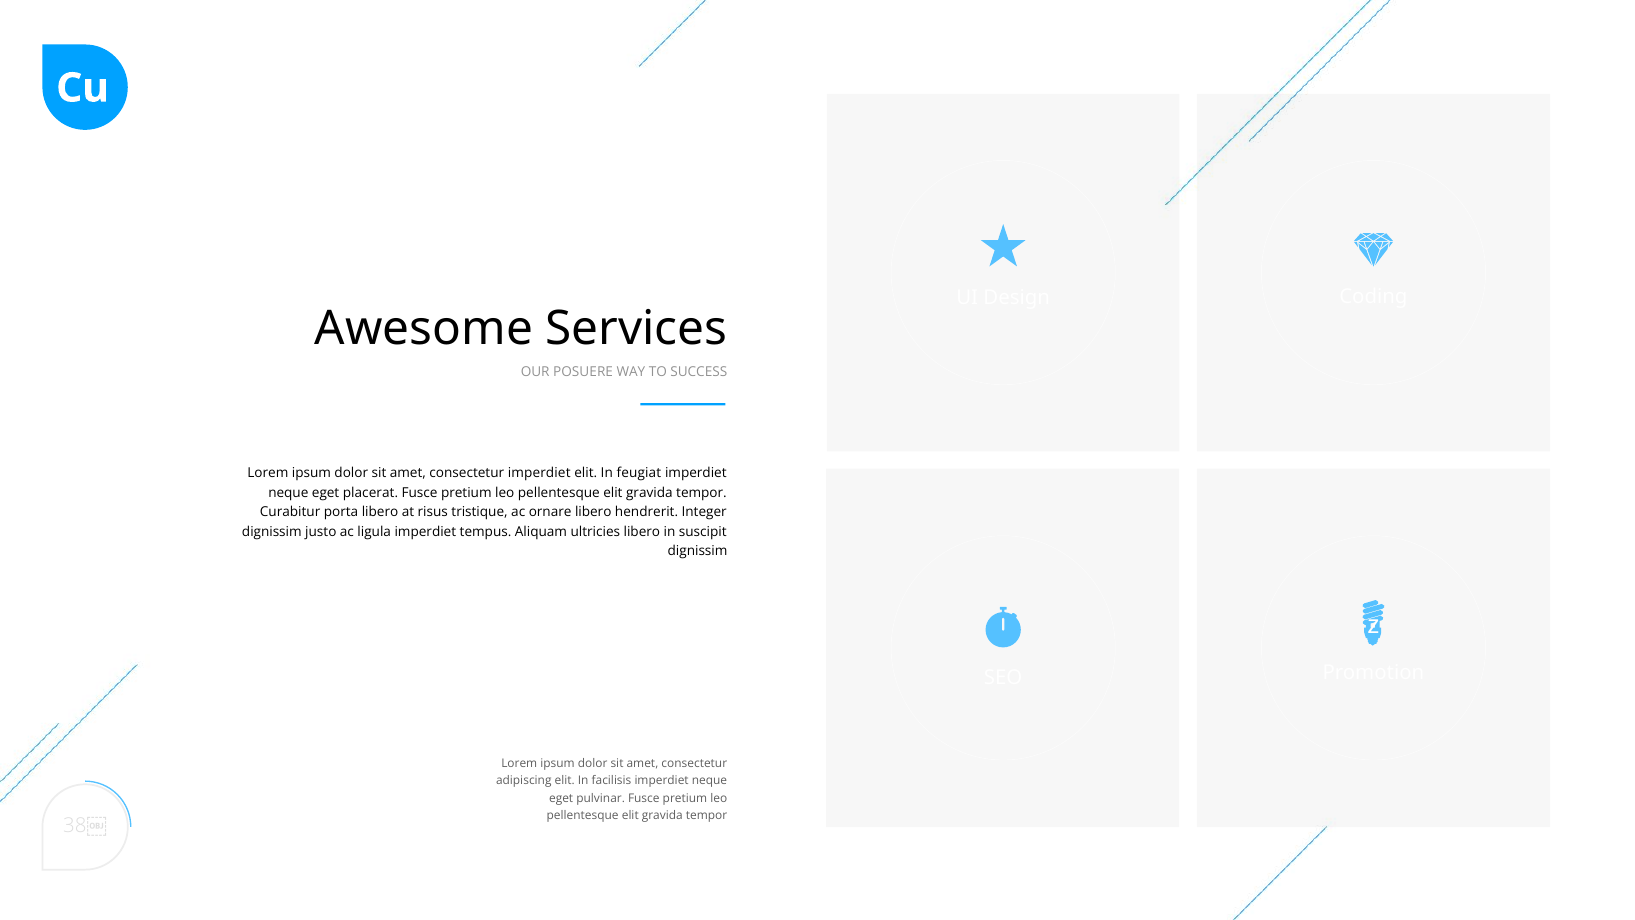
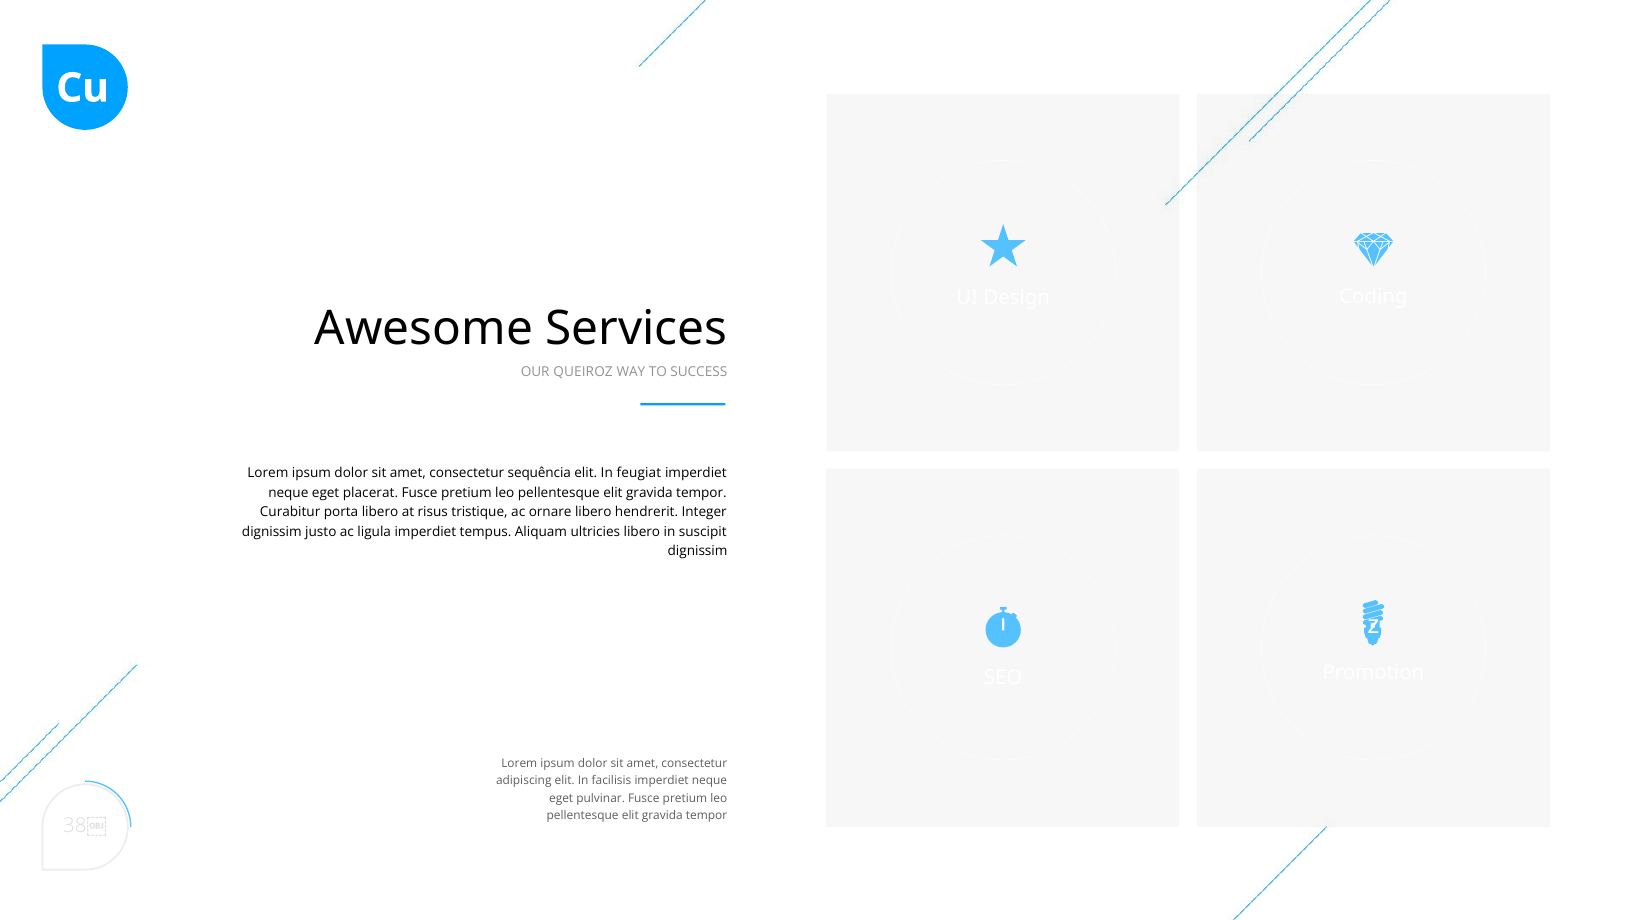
POSUERE: POSUERE -> QUEIROZ
consectetur imperdiet: imperdiet -> sequência
